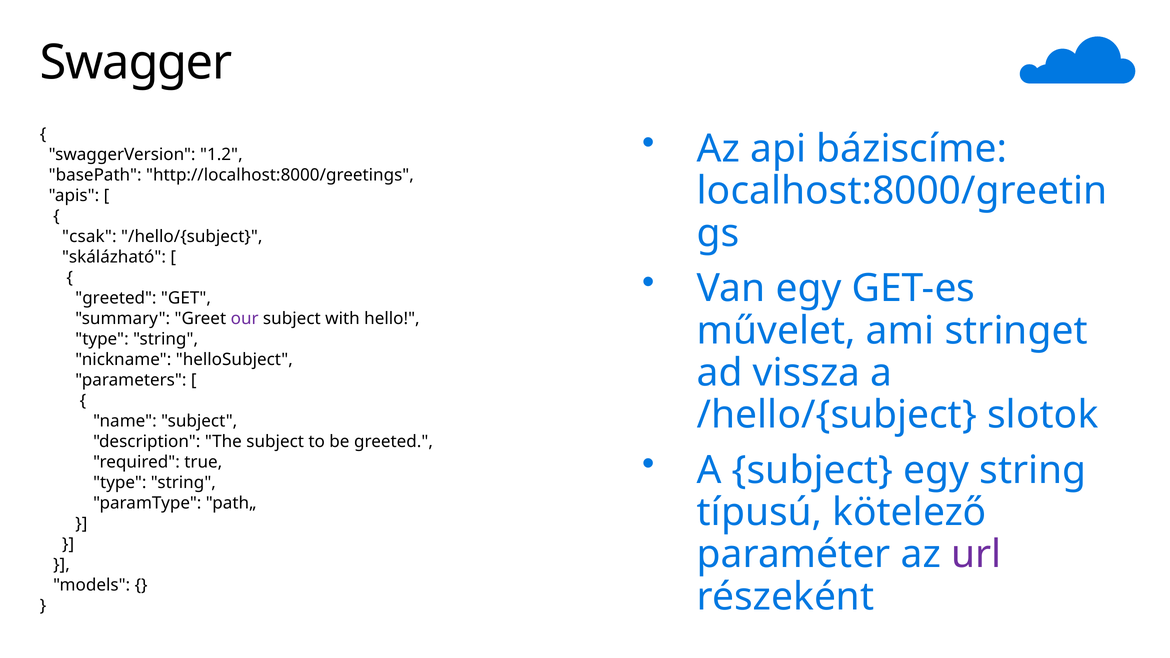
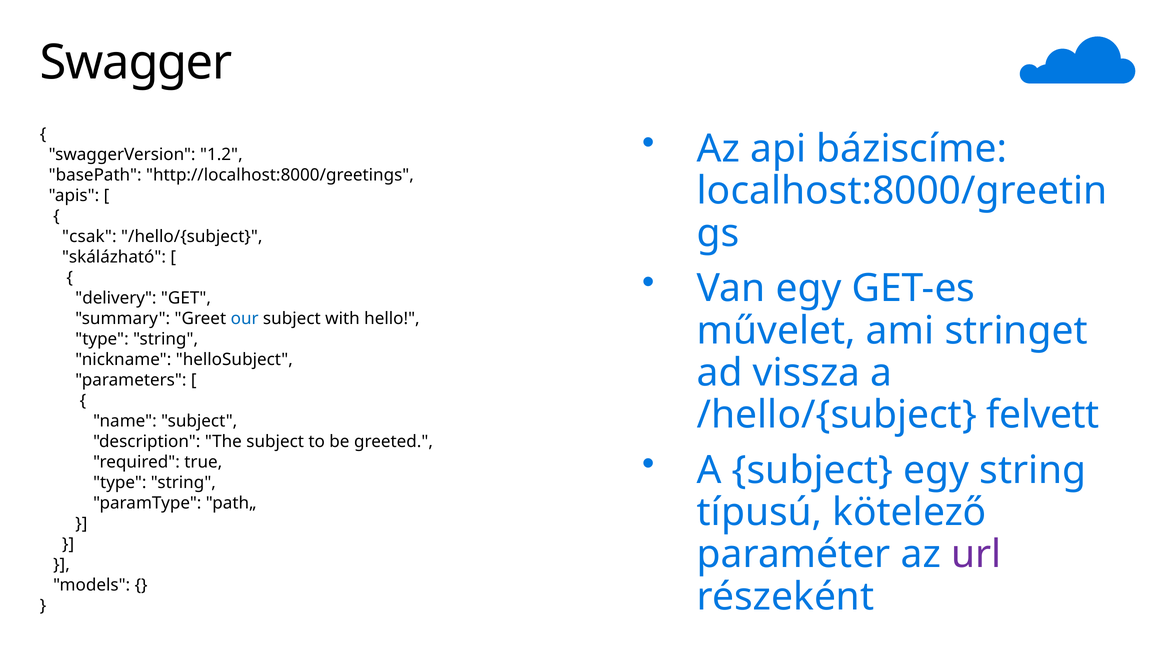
greeted at (116, 298): greeted -> delivery
our colour: purple -> blue
slotok: slotok -> felvett
